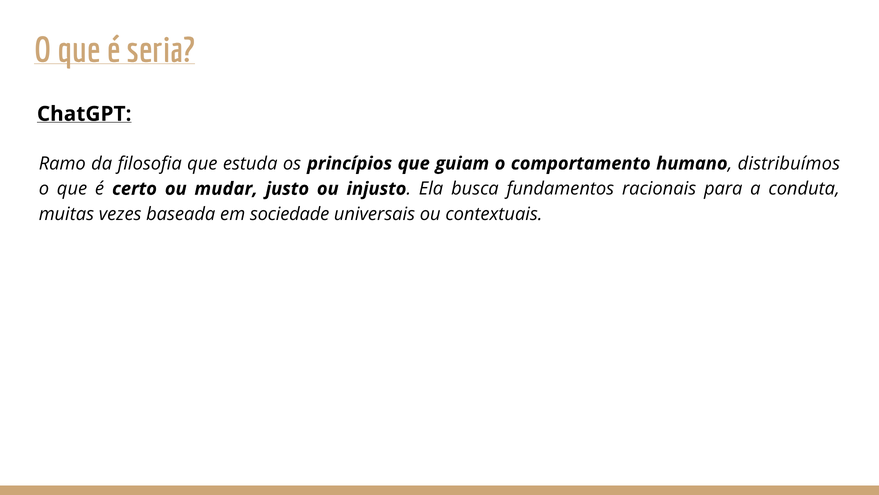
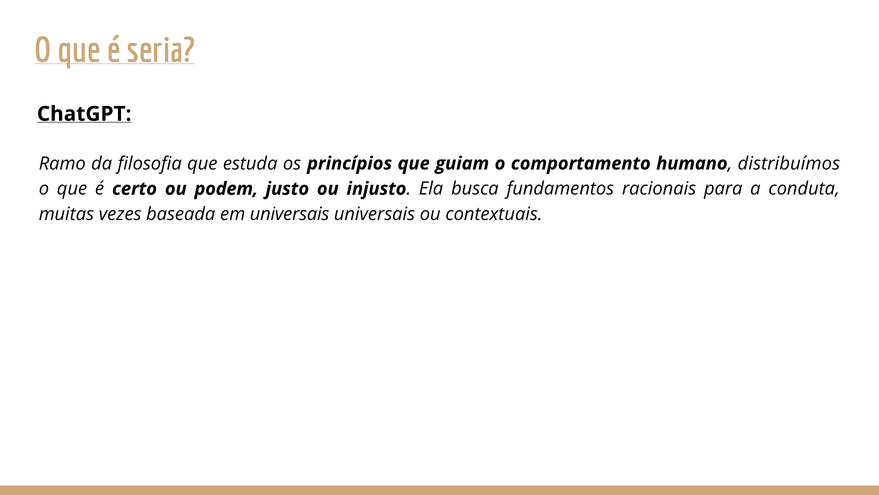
mudar: mudar -> podem
em sociedade: sociedade -> universais
